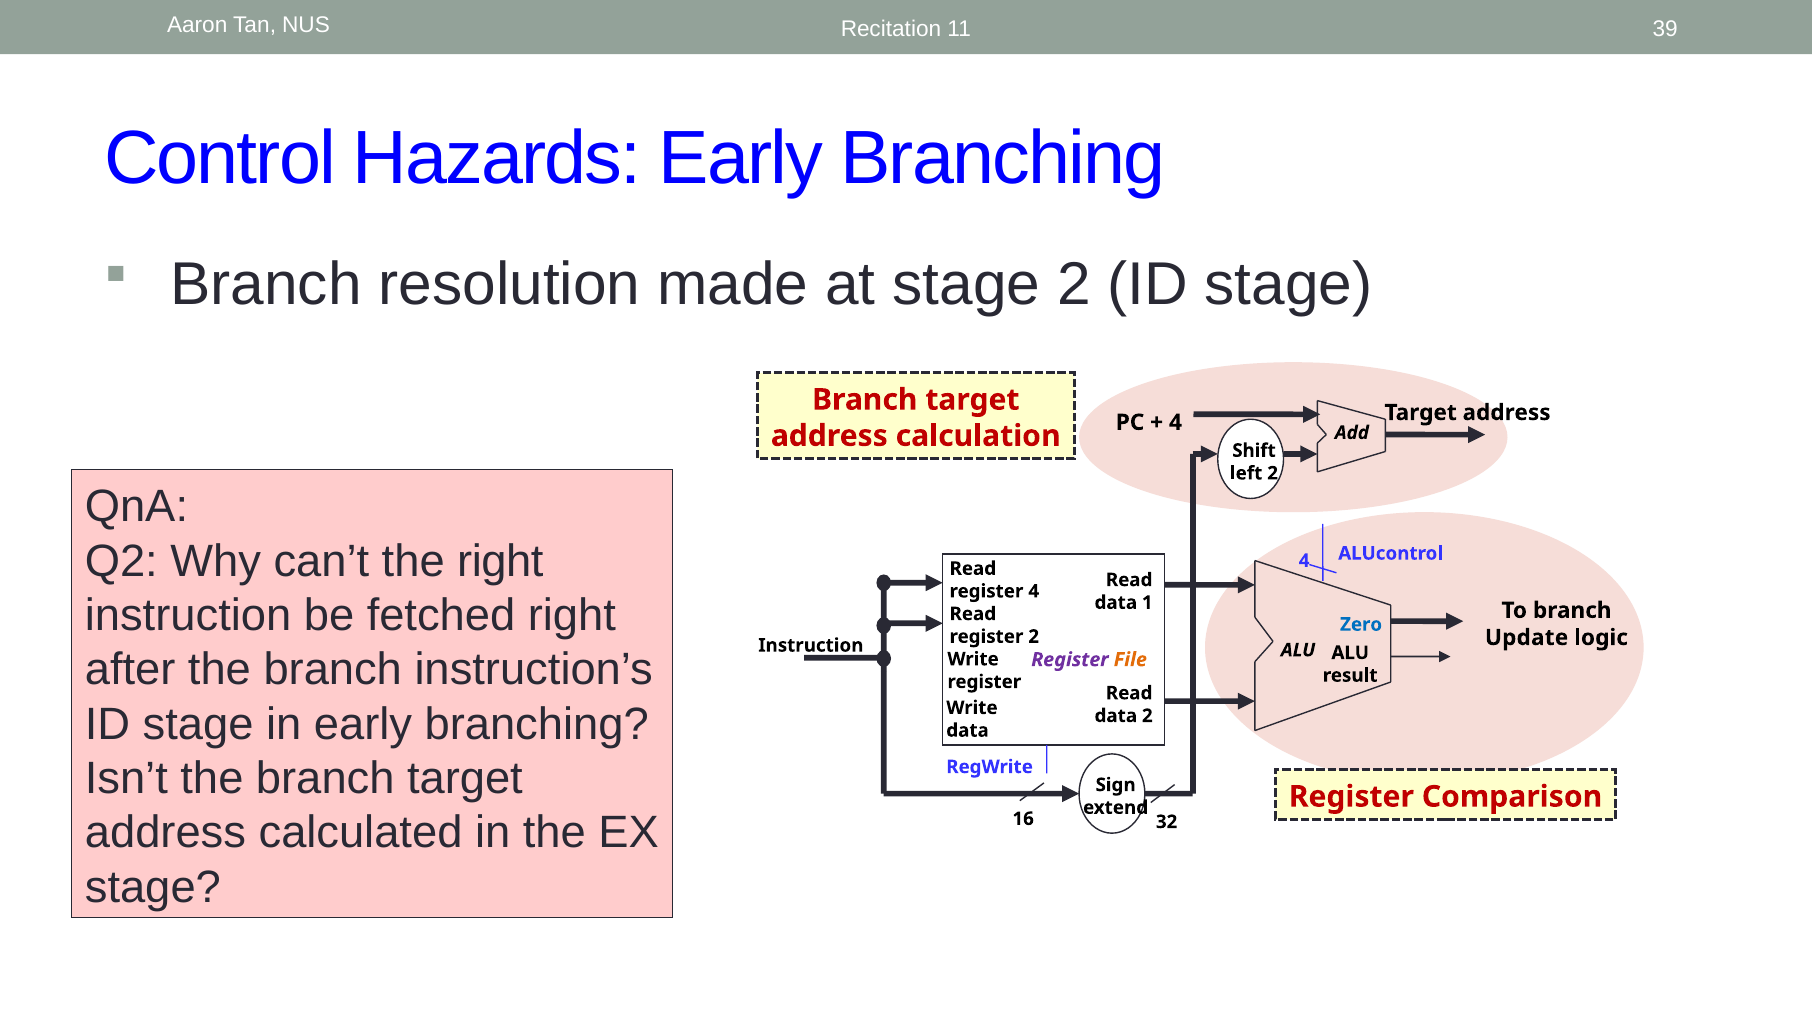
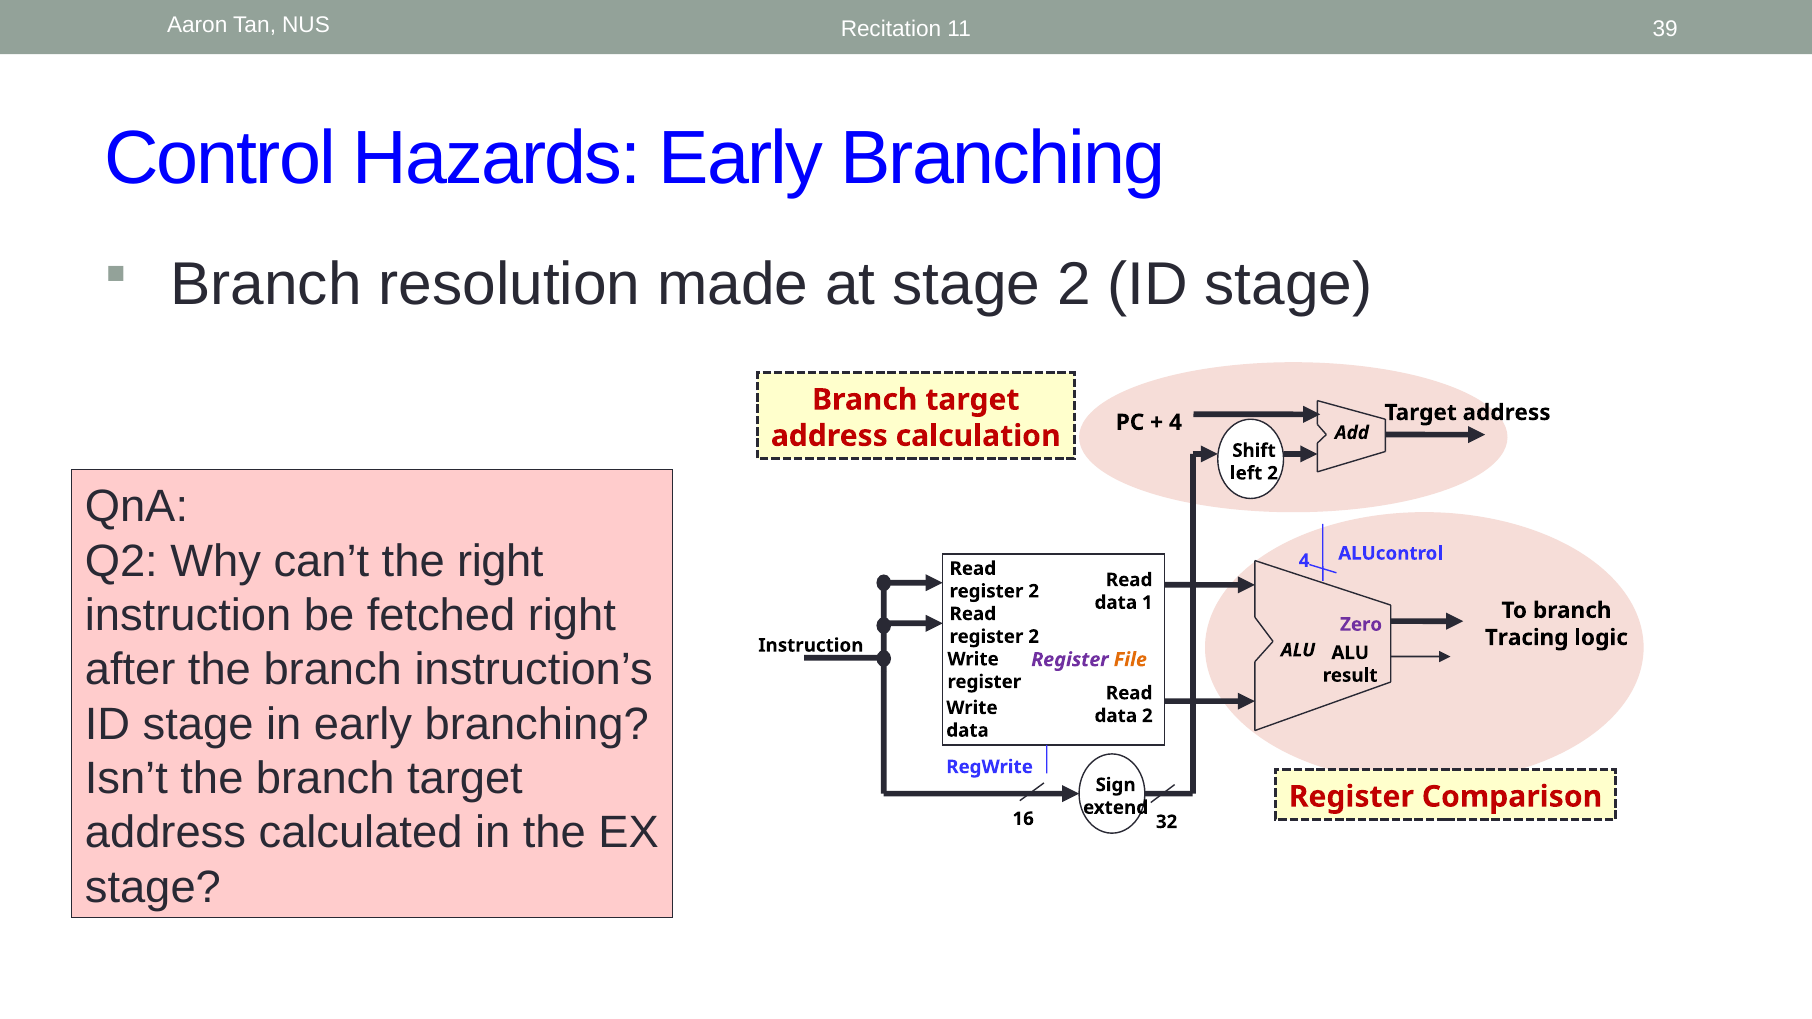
4 at (1034, 591): 4 -> 2
Zero colour: blue -> purple
Update: Update -> Tracing
